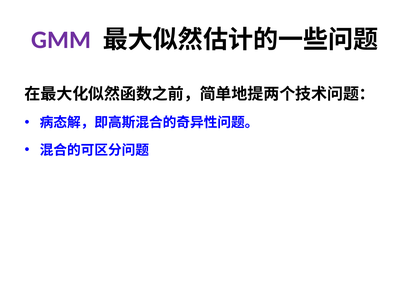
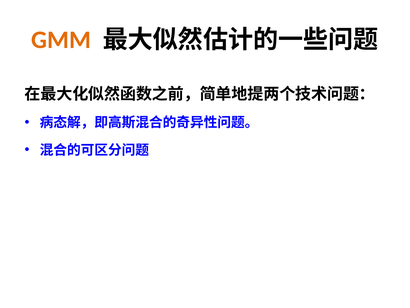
GMM colour: purple -> orange
